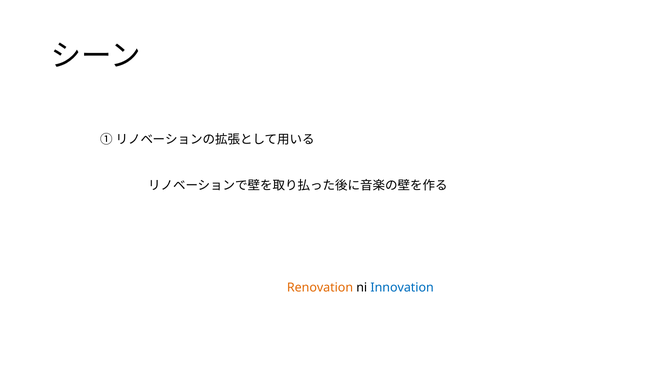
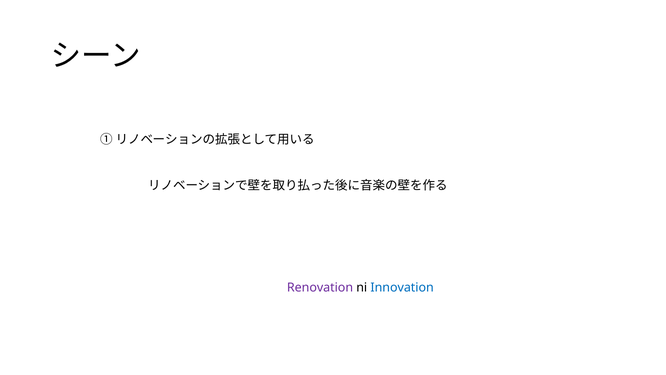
Renovation colour: orange -> purple
